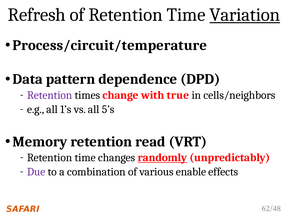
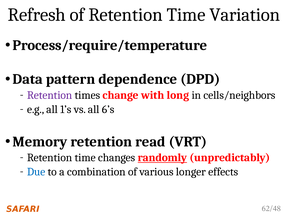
Variation underline: present -> none
Process/circuit/temperature: Process/circuit/temperature -> Process/require/temperature
true: true -> long
5’s: 5’s -> 6’s
Due colour: purple -> blue
enable: enable -> longer
